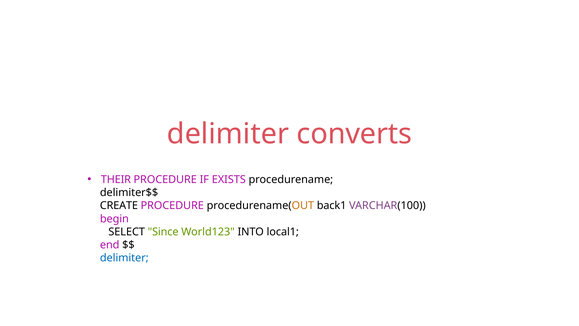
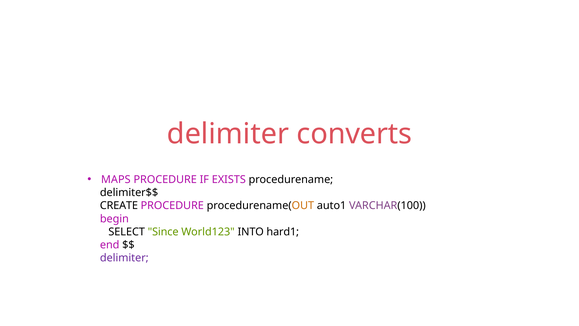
THEIR: THEIR -> MAPS
back1: back1 -> auto1
local1: local1 -> hard1
delimiter at (124, 258) colour: blue -> purple
